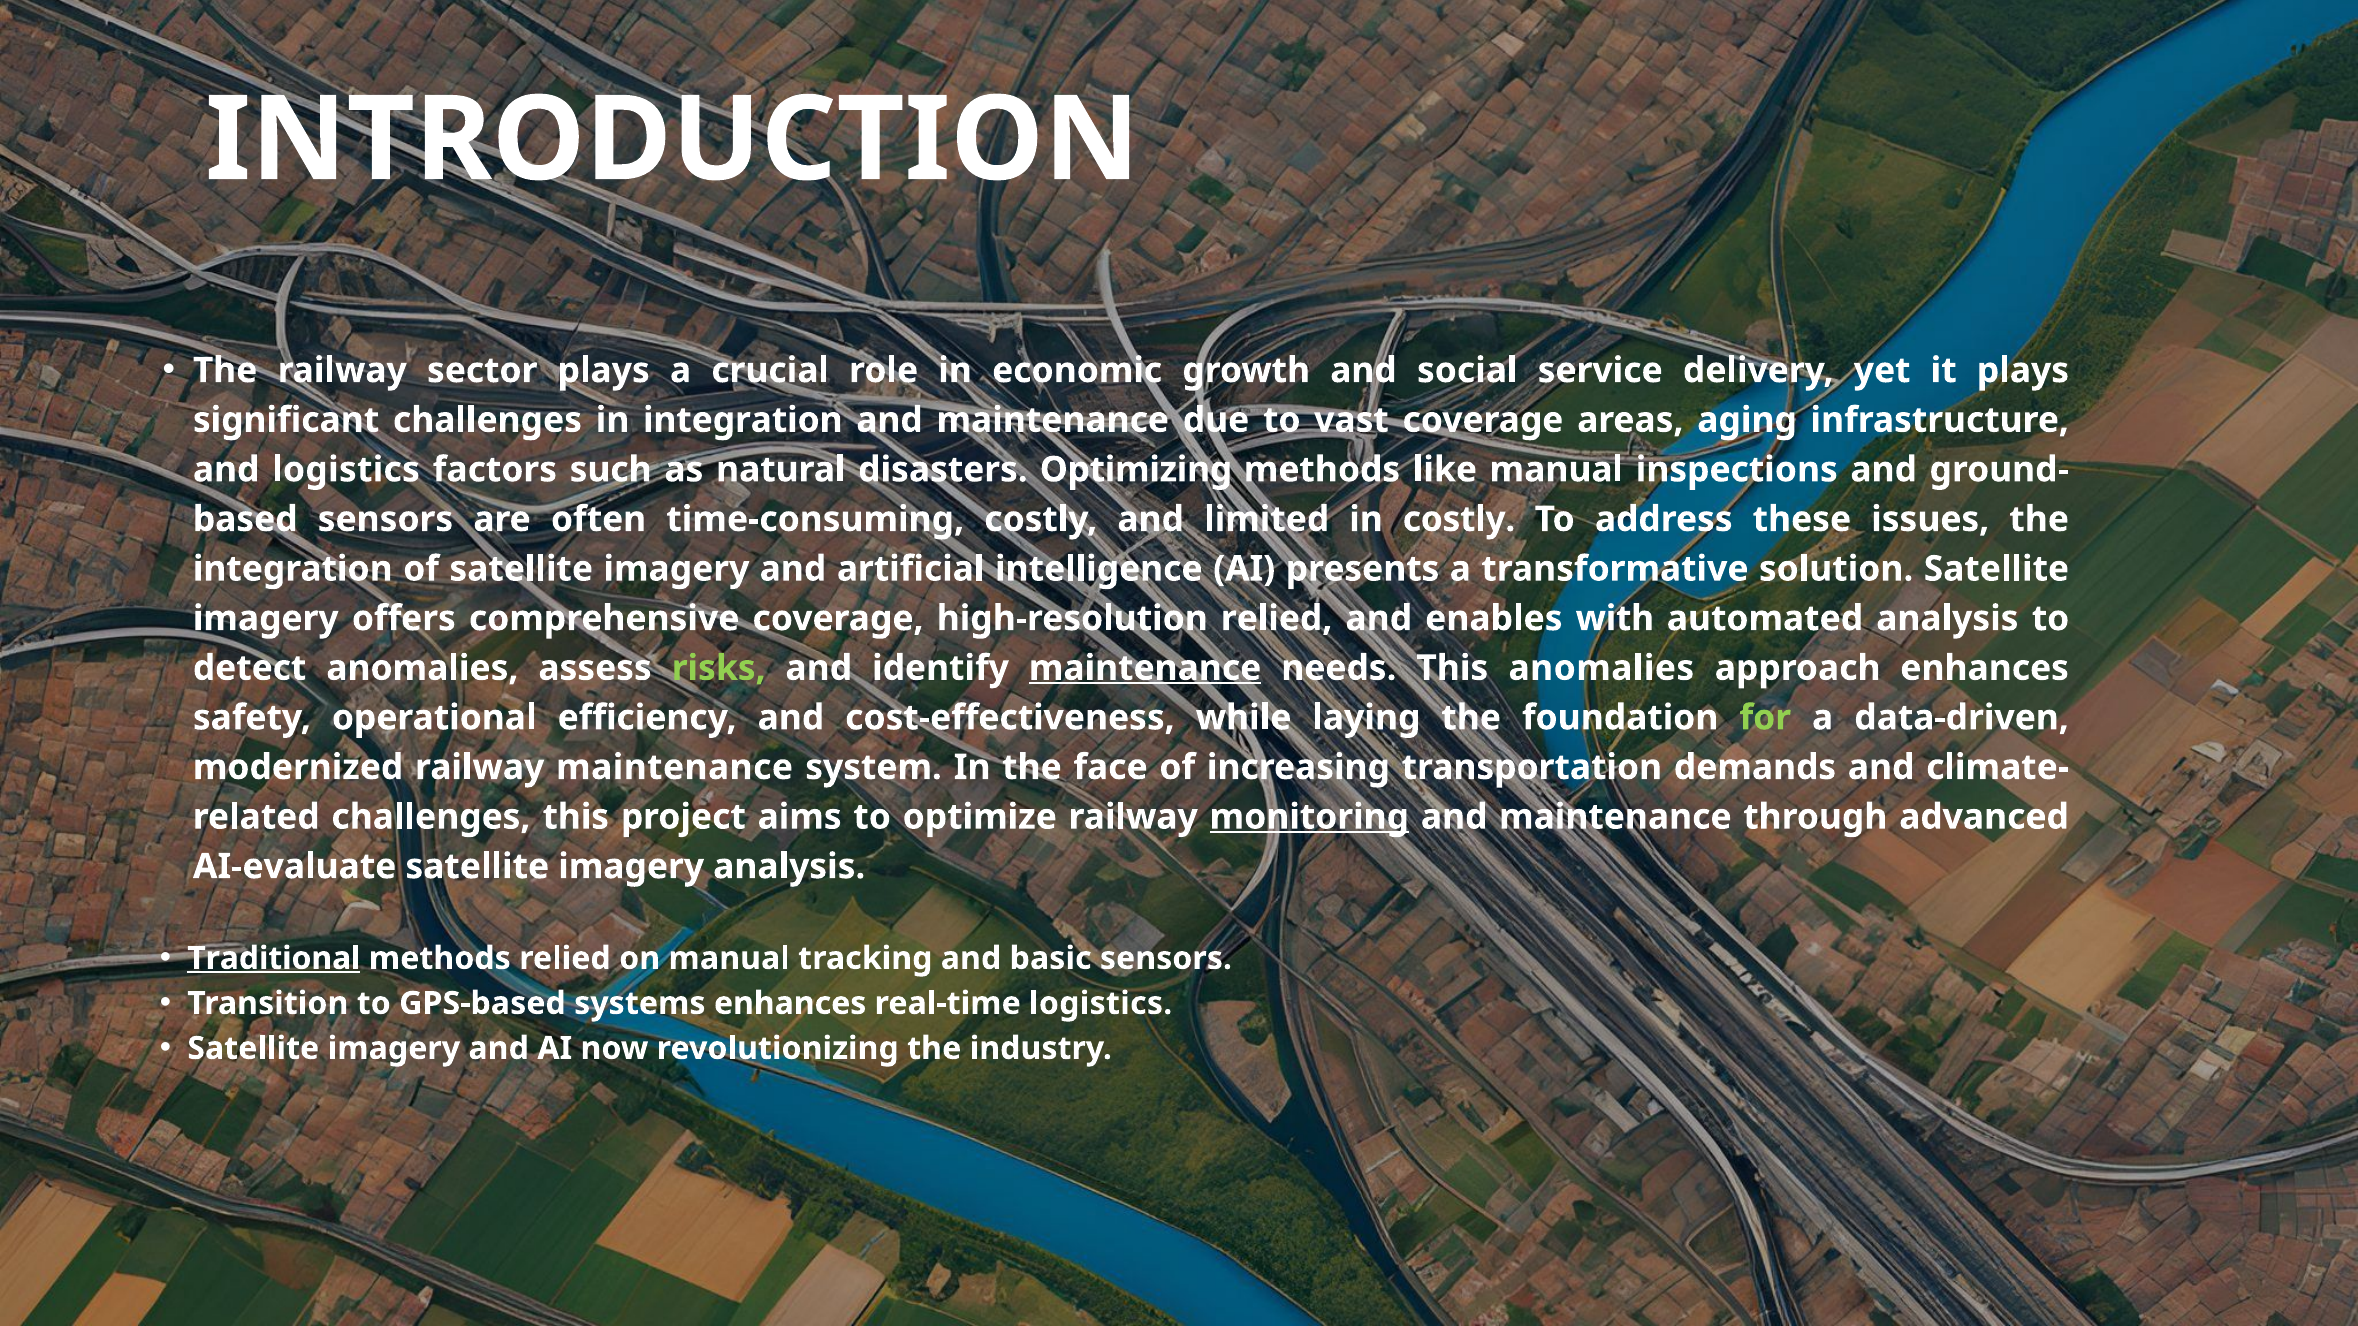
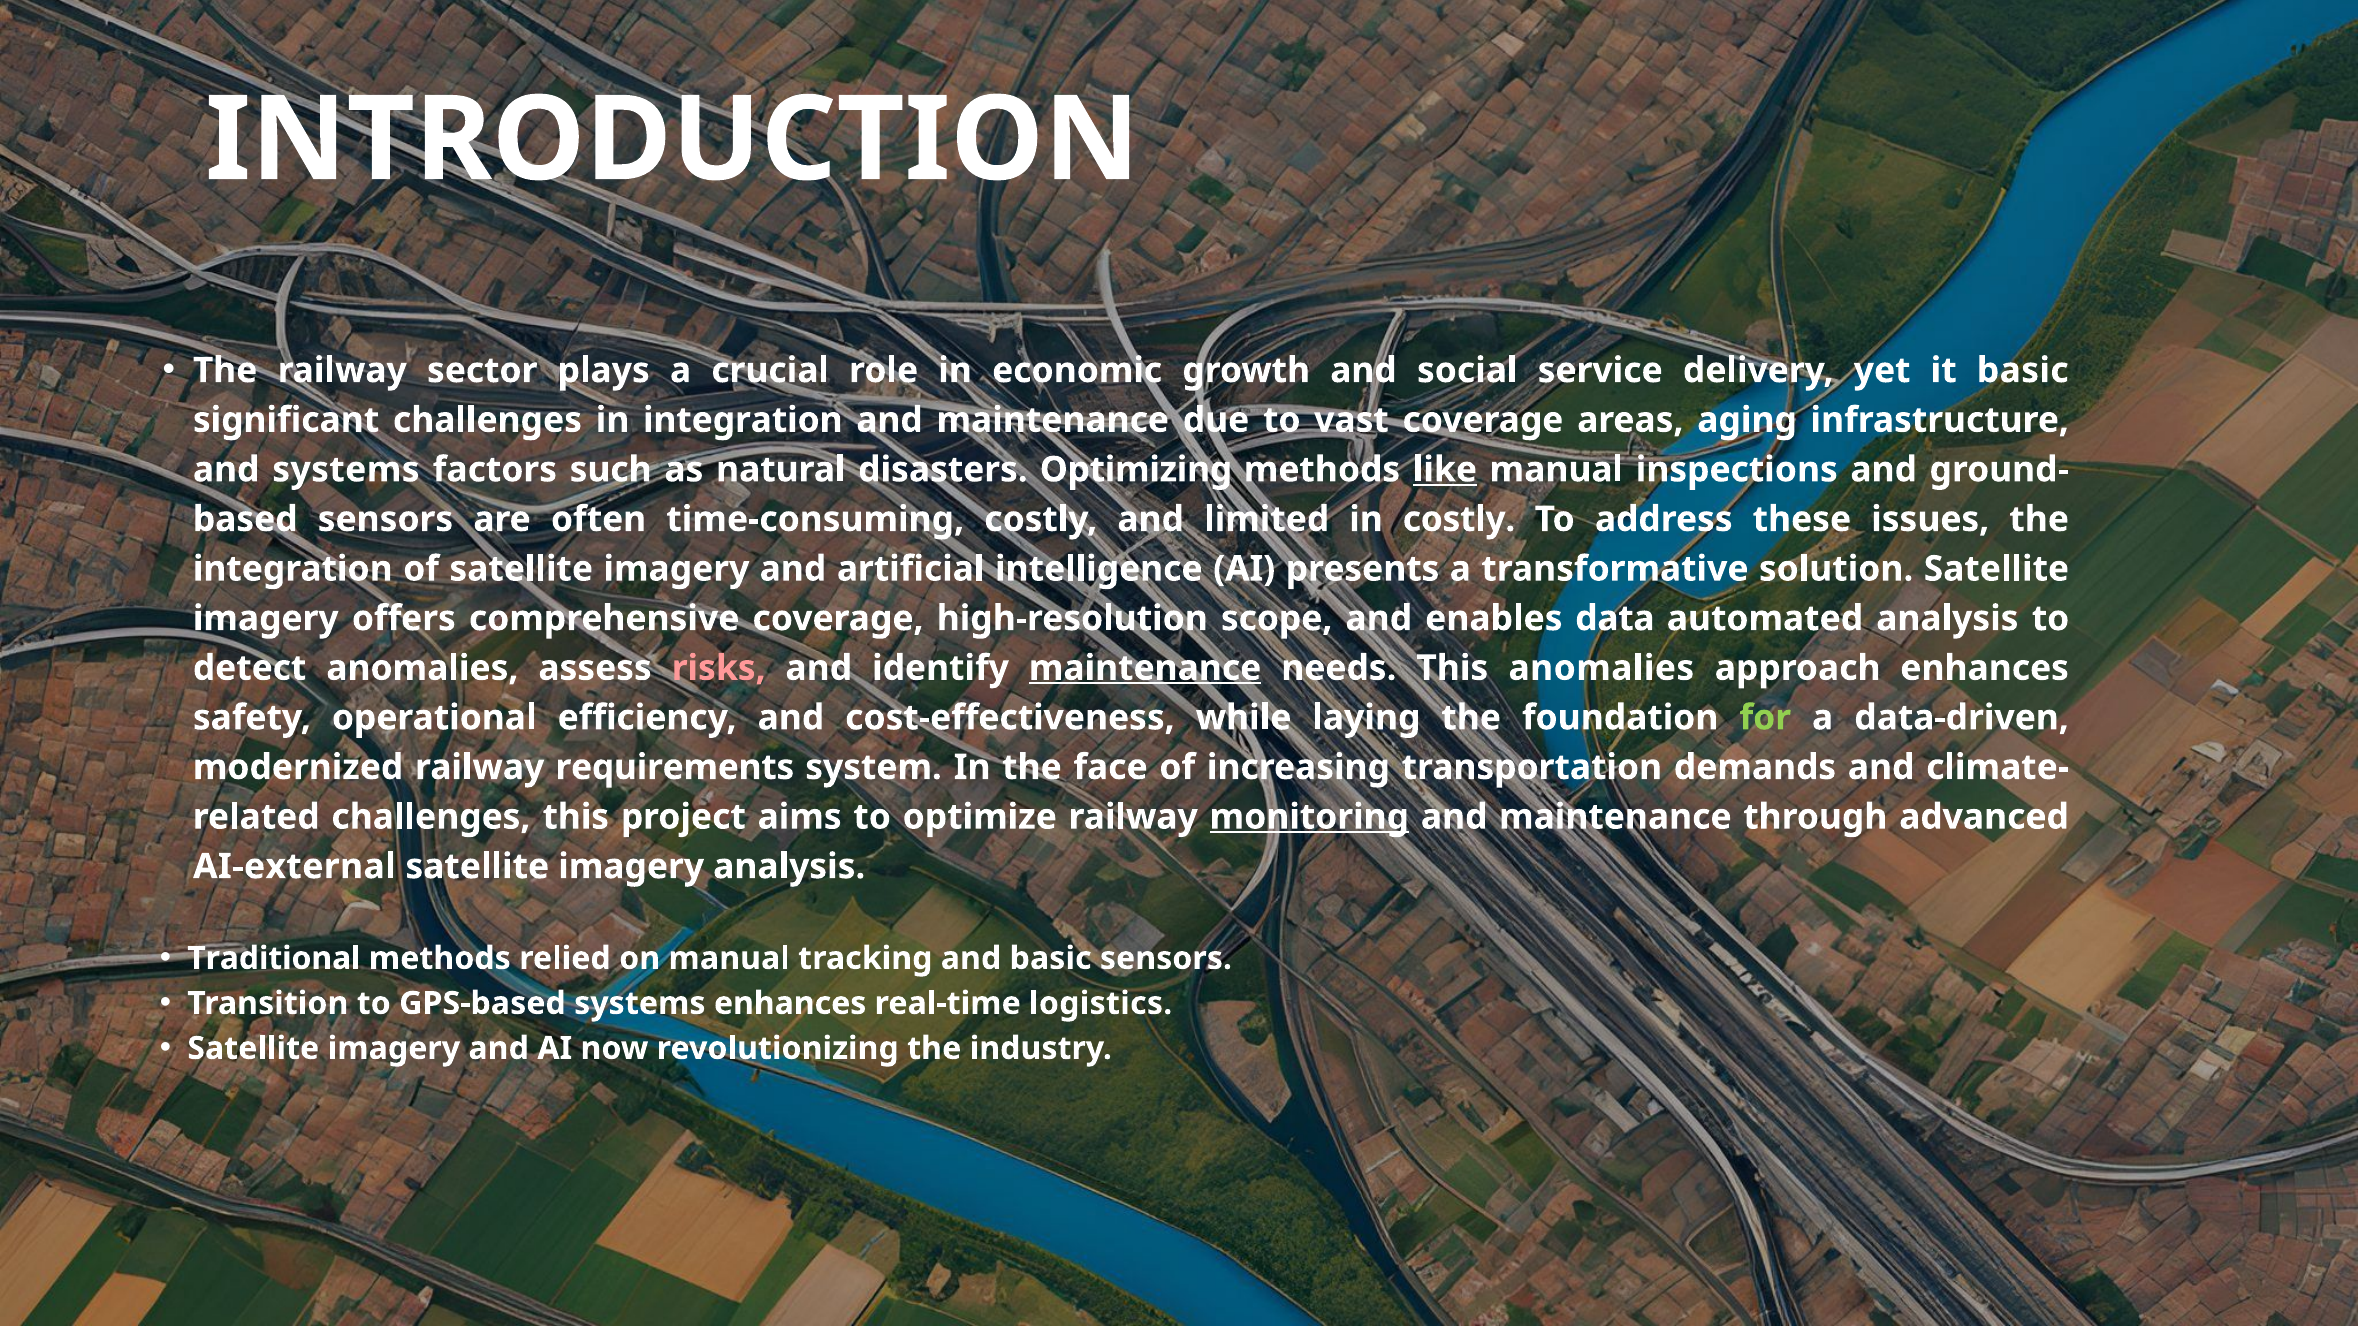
it plays: plays -> basic
and logistics: logistics -> systems
like underline: none -> present
high-resolution relied: relied -> scope
with: with -> data
risks colour: light green -> pink
railway maintenance: maintenance -> requirements
AI-evaluate: AI-evaluate -> AI-external
Traditional underline: present -> none
